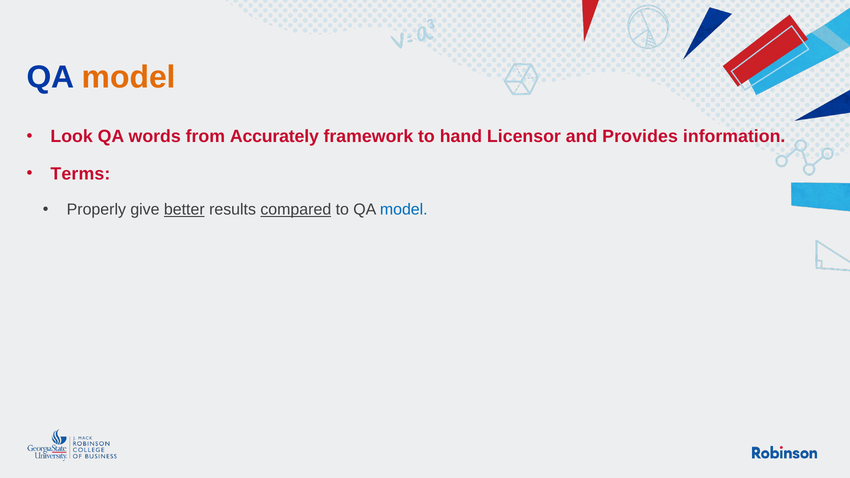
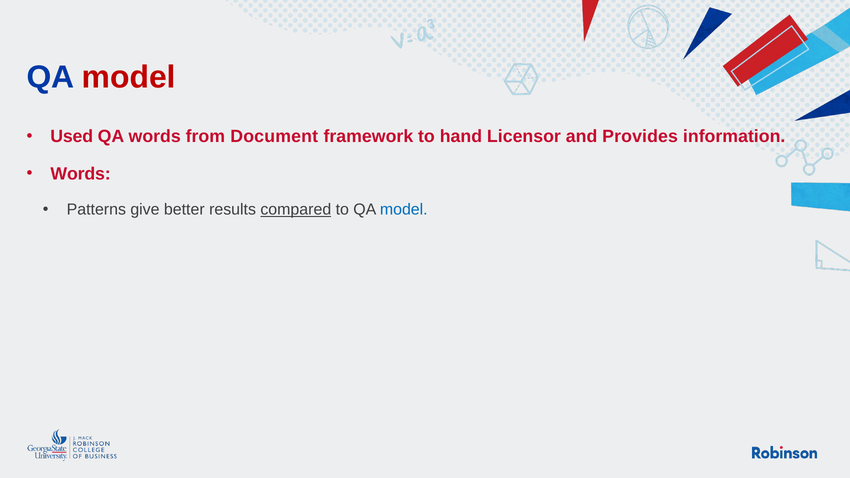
model at (129, 77) colour: orange -> red
Look: Look -> Used
Accurately: Accurately -> Document
Terms at (80, 174): Terms -> Words
Properly: Properly -> Patterns
better underline: present -> none
